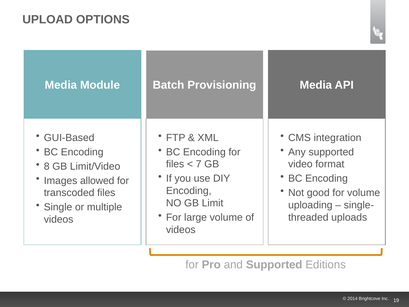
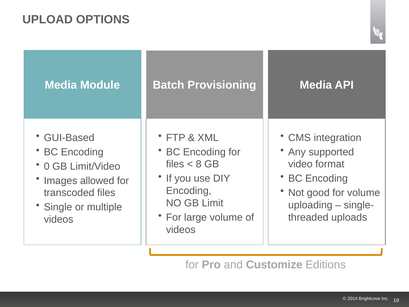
7: 7 -> 8
8: 8 -> 0
and Supported: Supported -> Customize
